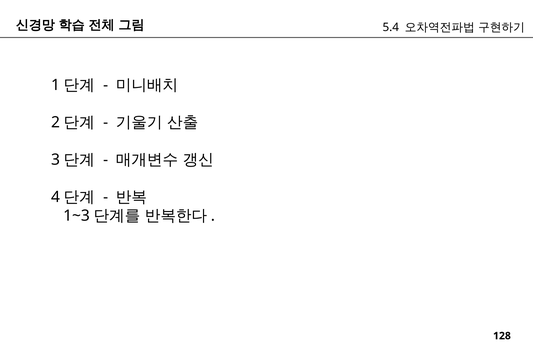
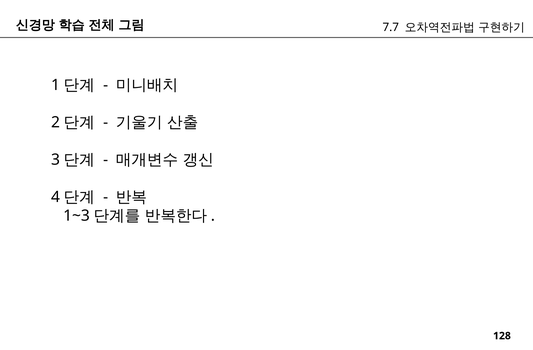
5.4: 5.4 -> 7.7
